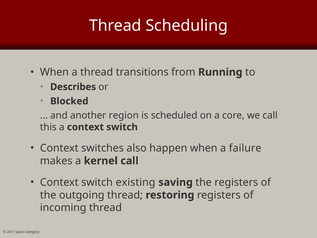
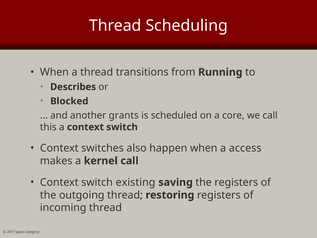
region: region -> grants
failure: failure -> access
